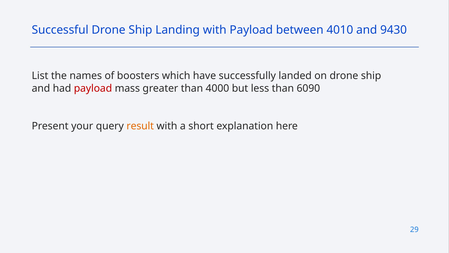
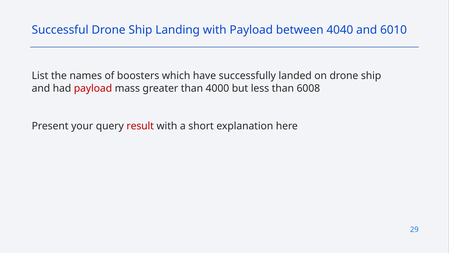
4010: 4010 -> 4040
9430: 9430 -> 6010
6090: 6090 -> 6008
result colour: orange -> red
